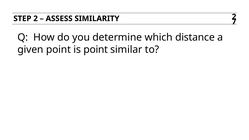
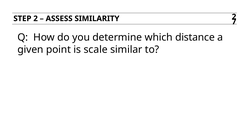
is point: point -> scale
